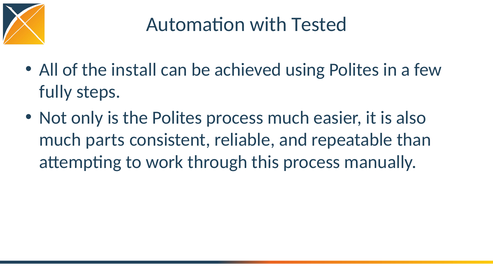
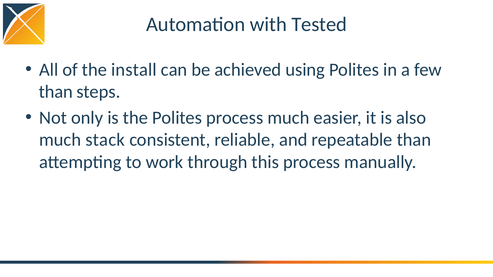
fully at (56, 92): fully -> than
parts: parts -> stack
